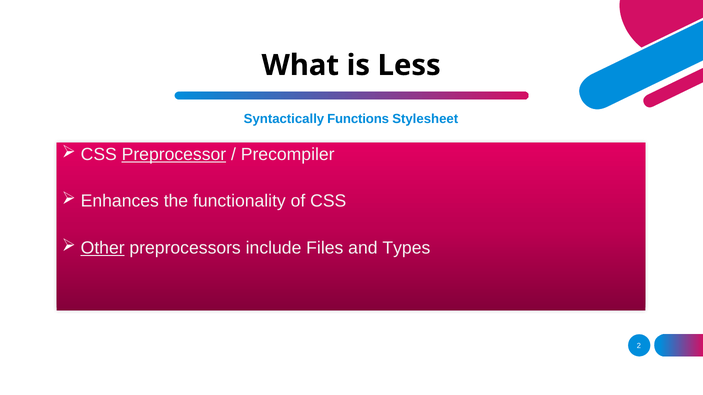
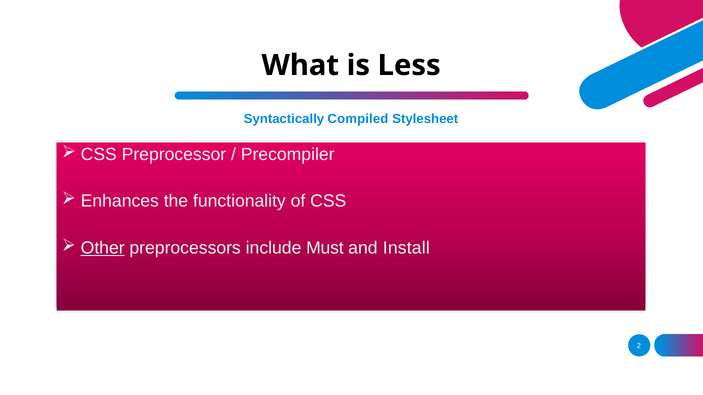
Functions: Functions -> Compiled
Preprocessor underline: present -> none
Files: Files -> Must
Types: Types -> Install
